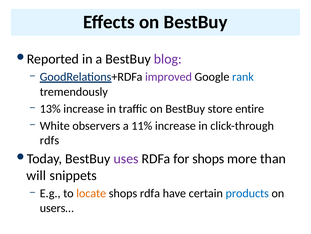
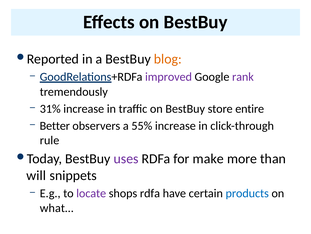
blog colour: purple -> orange
rank colour: blue -> purple
13%: 13% -> 31%
White: White -> Better
11%: 11% -> 55%
rdfs: rdfs -> rule
for shops: shops -> make
locate colour: orange -> purple
users…: users… -> what…
